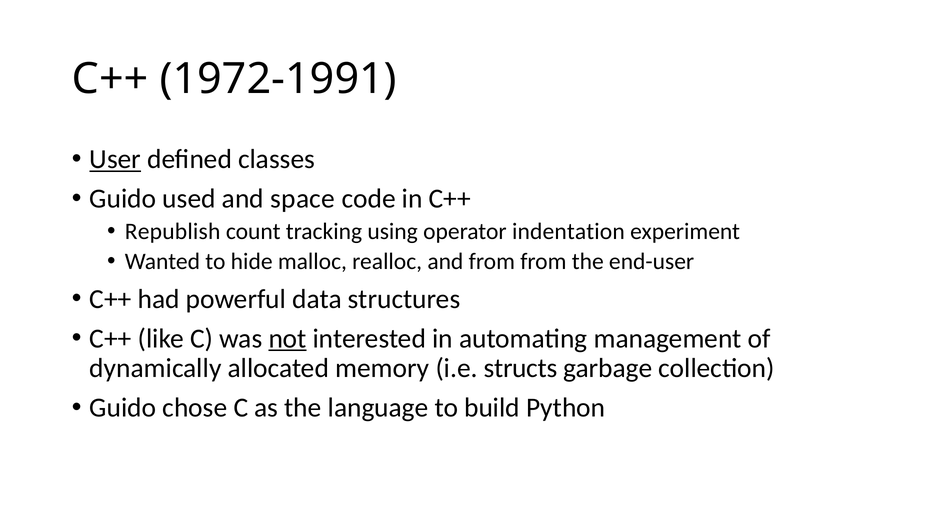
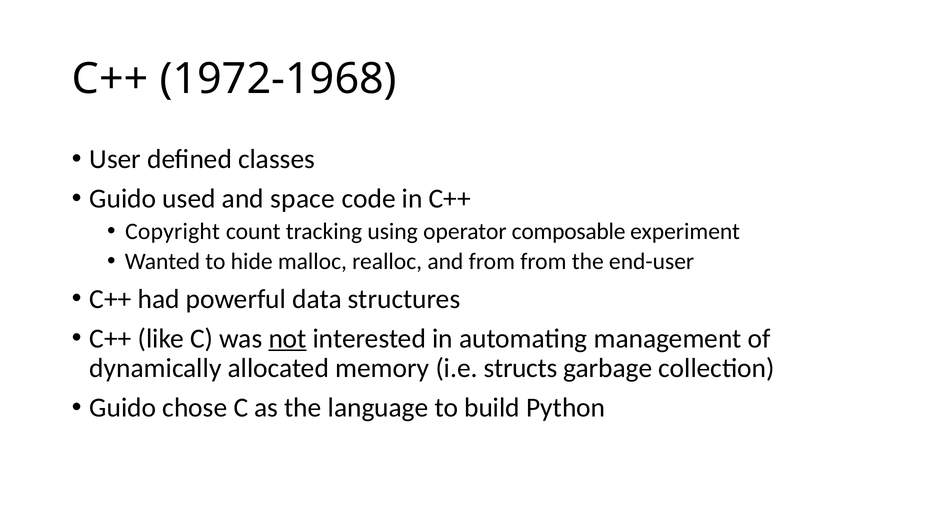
1972-1991: 1972-1991 -> 1972-1968
User underline: present -> none
Republish: Republish -> Copyright
indentation: indentation -> composable
